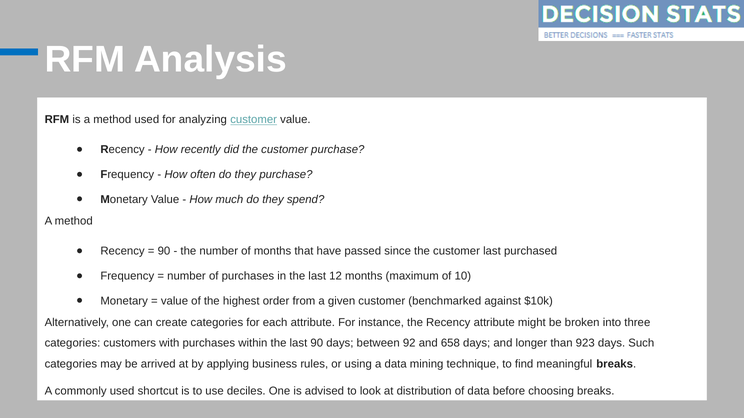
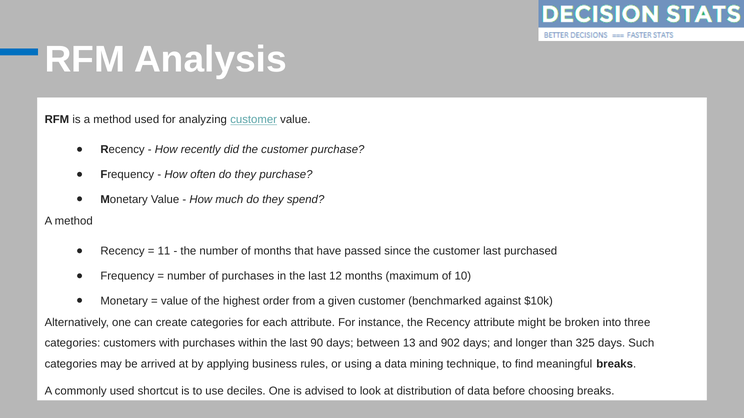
90 at (164, 251): 90 -> 11
92: 92 -> 13
658: 658 -> 902
923: 923 -> 325
